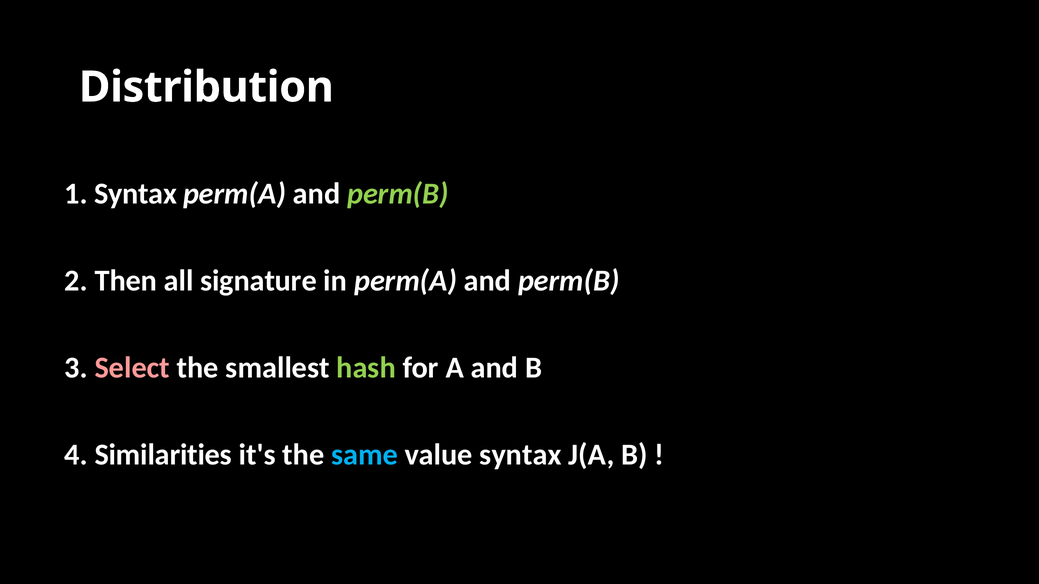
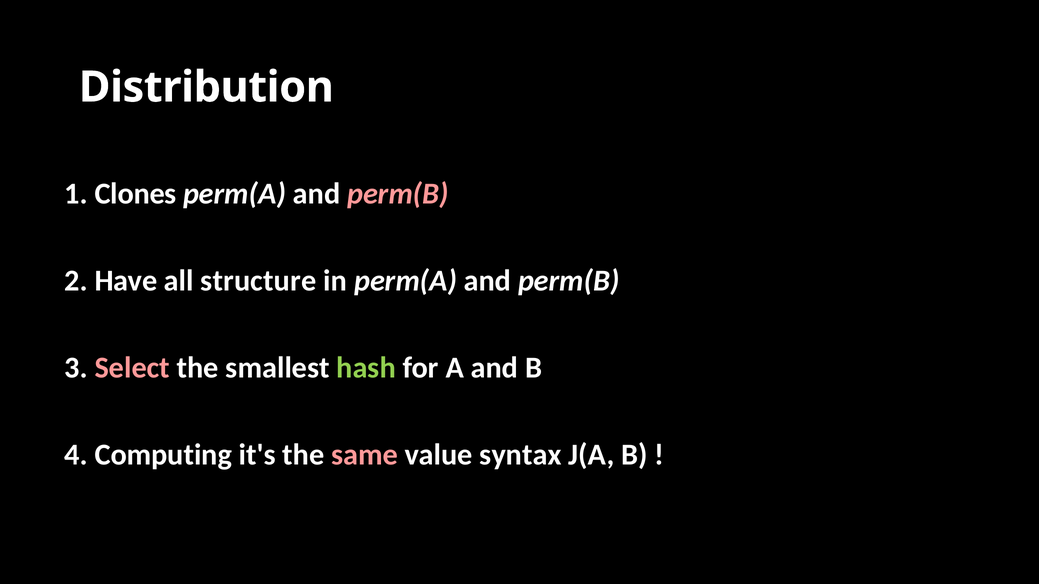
1 Syntax: Syntax -> Clones
perm(B at (398, 194) colour: light green -> pink
Then: Then -> Have
signature: signature -> structure
Similarities: Similarities -> Computing
same colour: light blue -> pink
